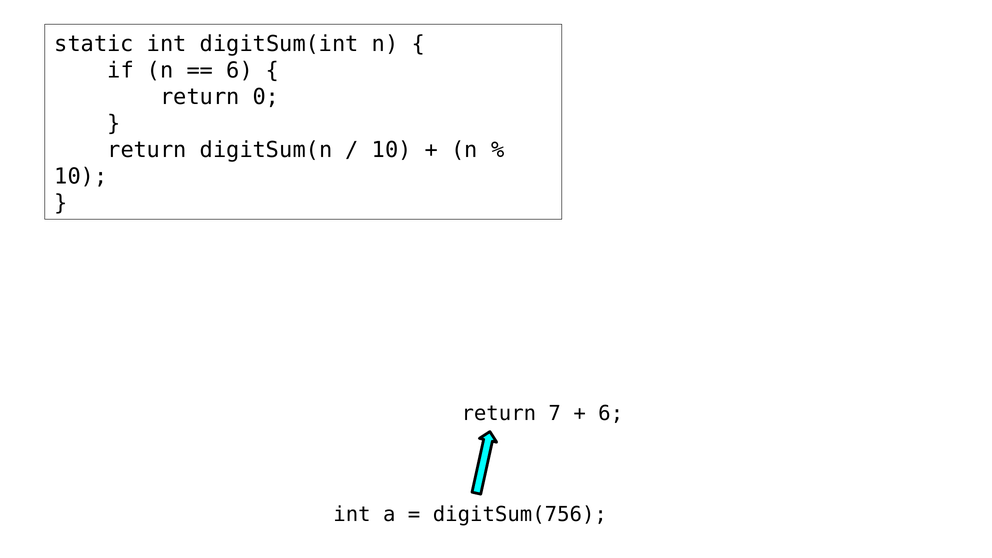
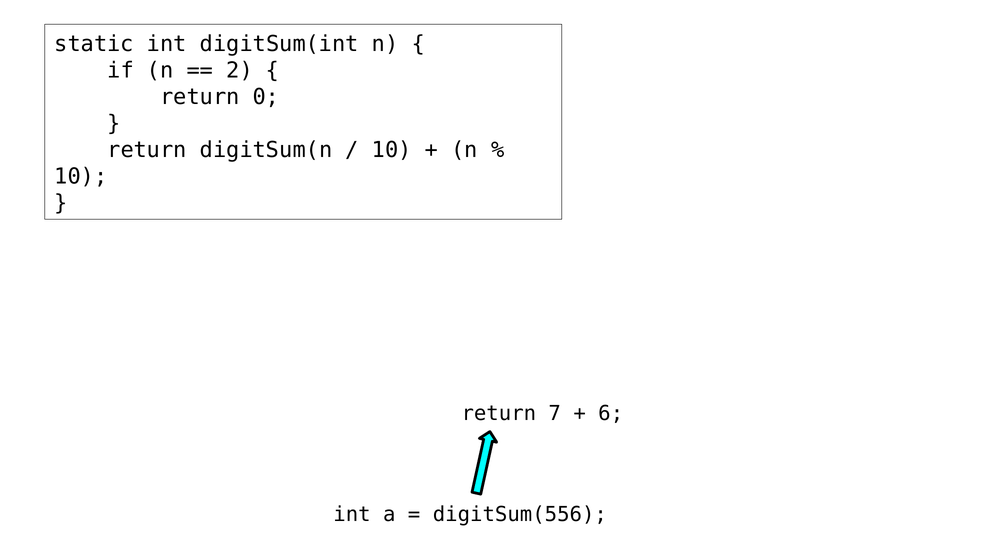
6 at (240, 71): 6 -> 2
digitSum(756: digitSum(756 -> digitSum(556
